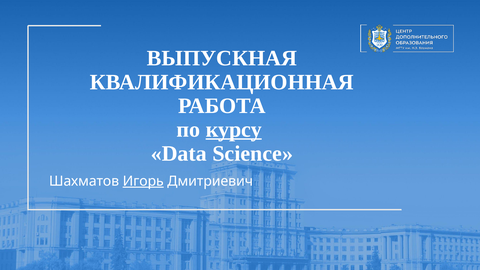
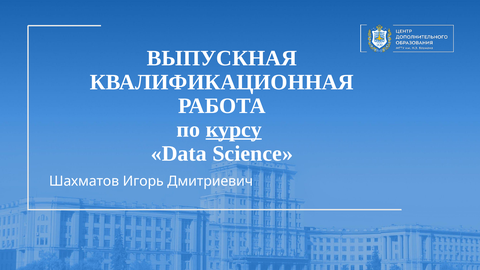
Игорь underline: present -> none
